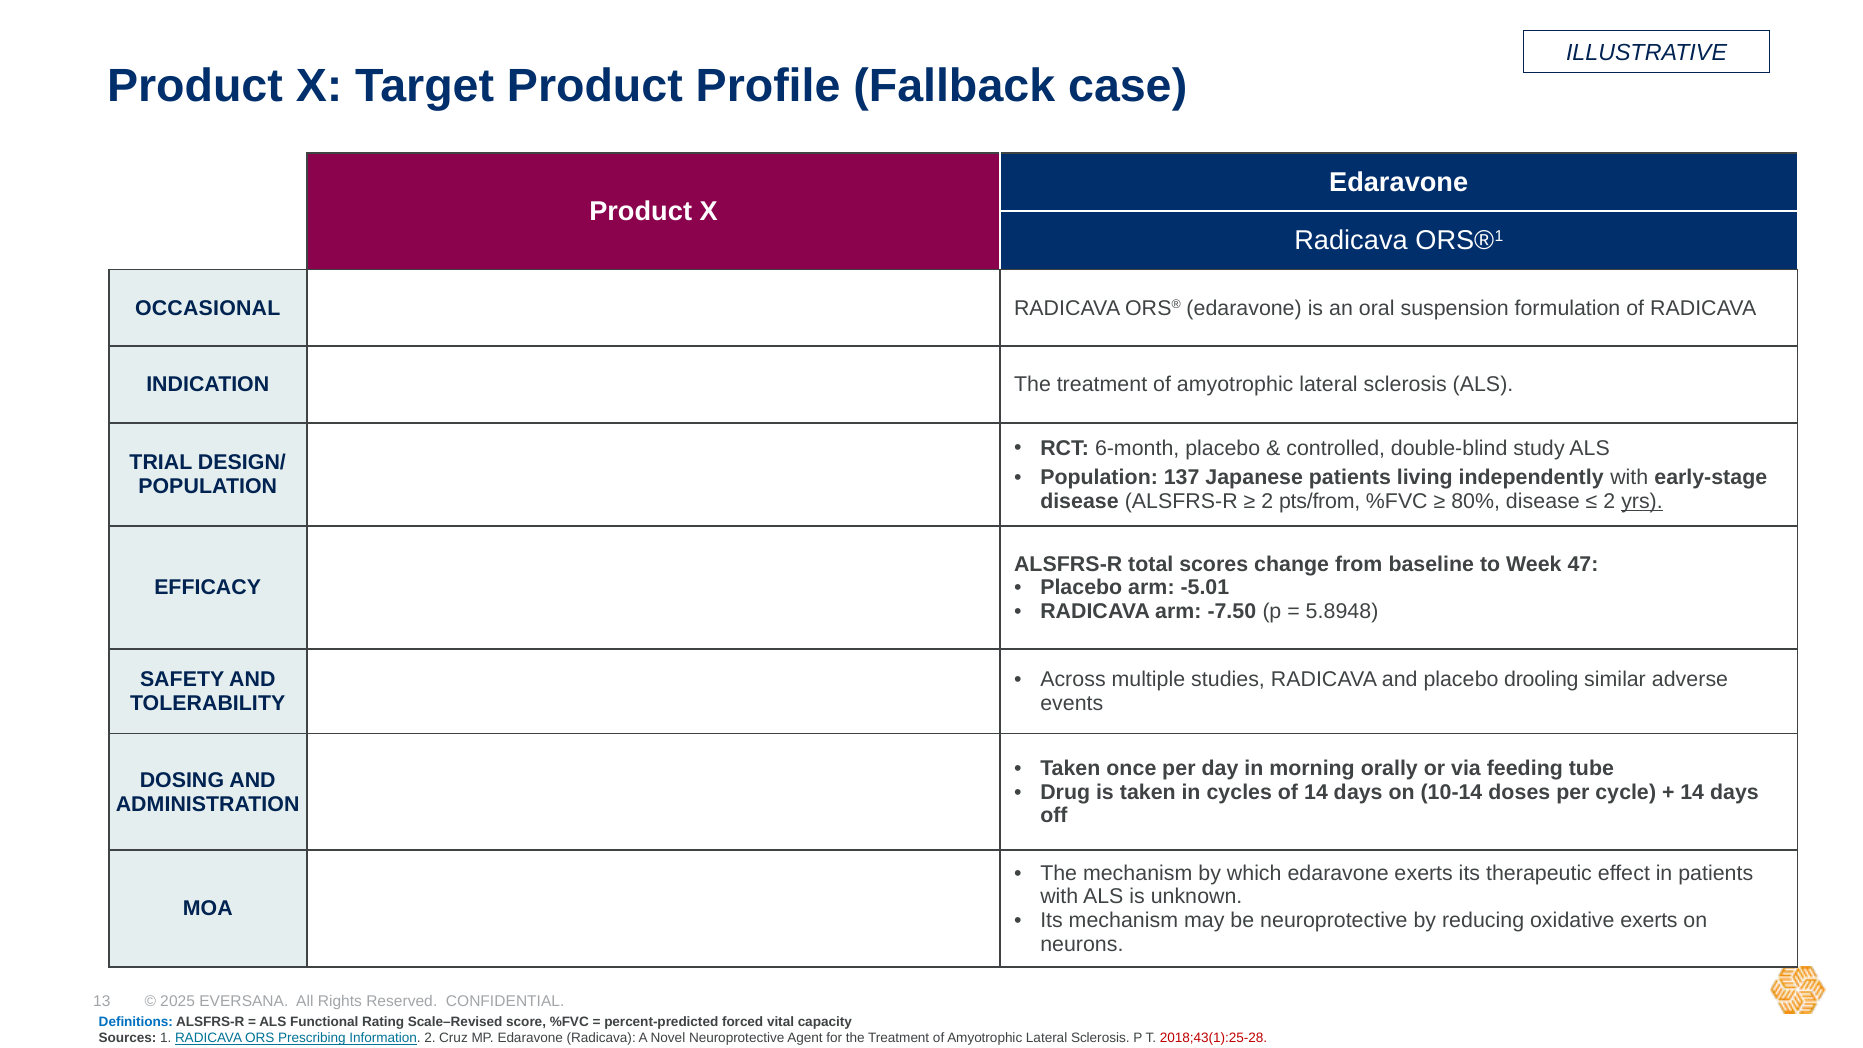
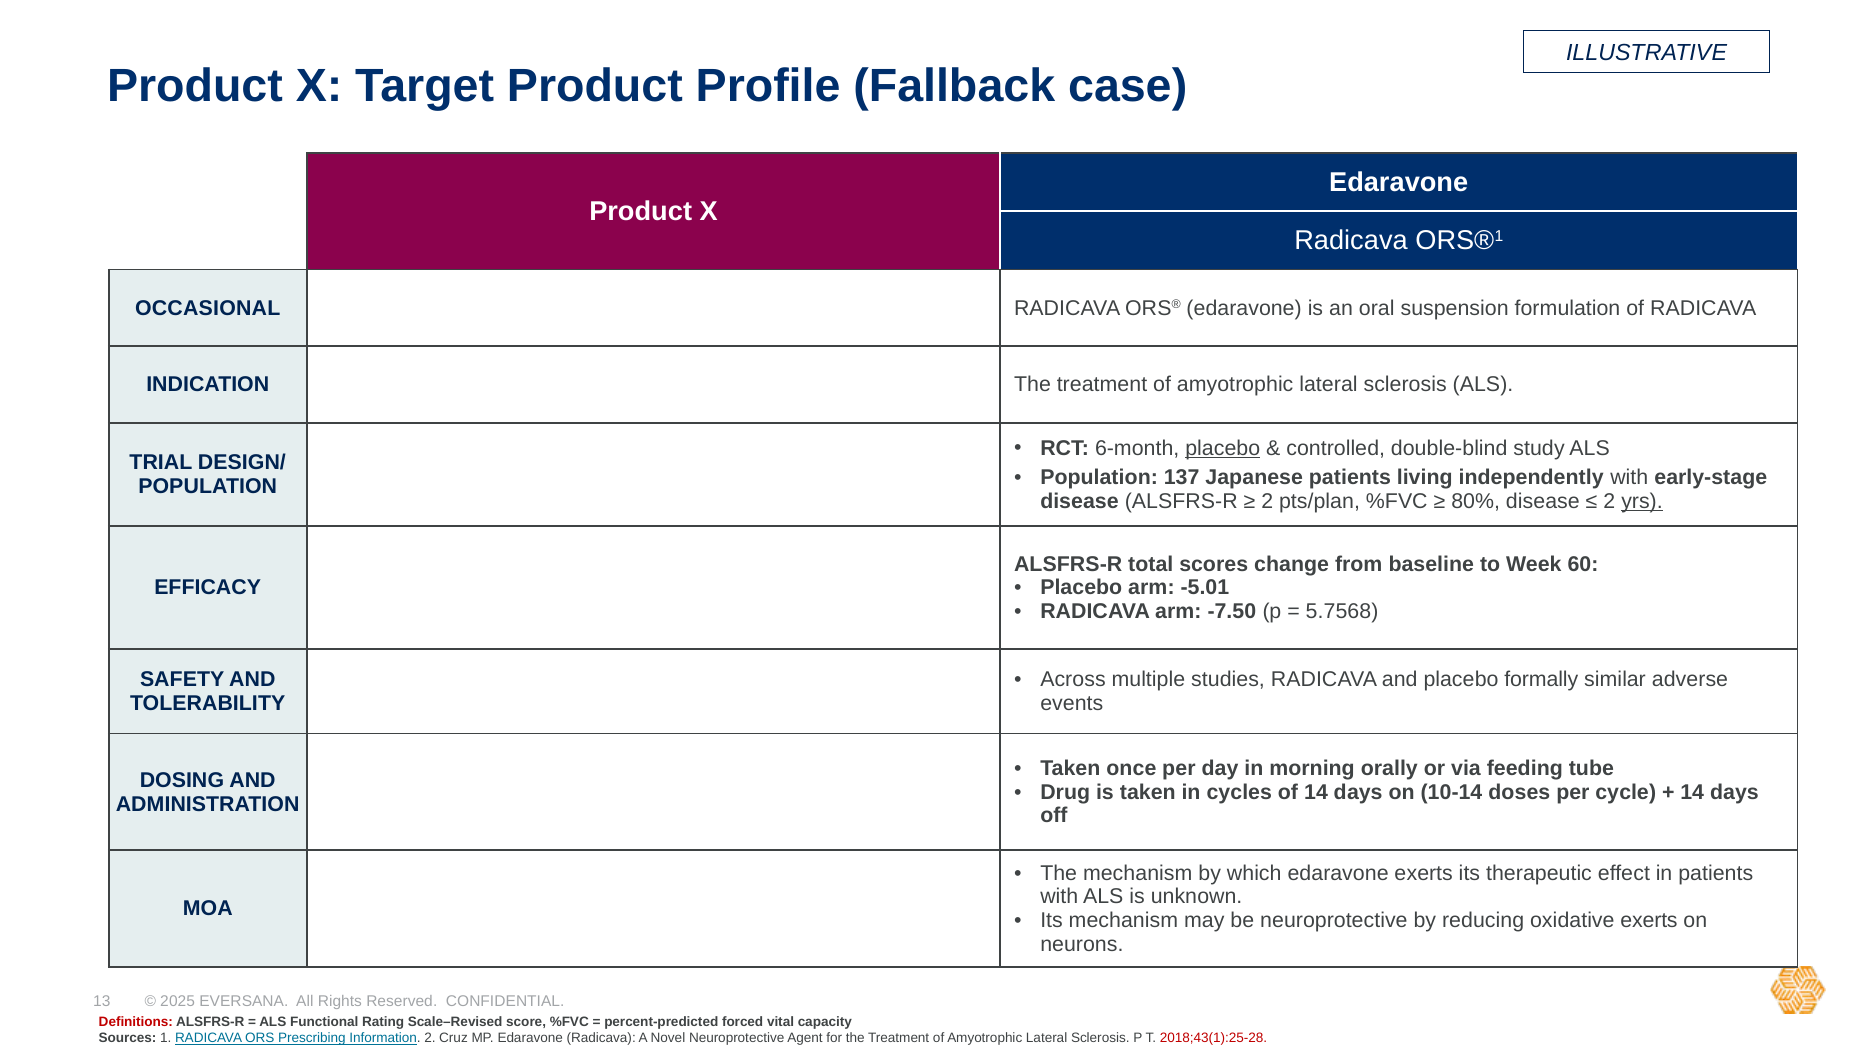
placebo at (1223, 448) underline: none -> present
pts/from: pts/from -> pts/plan
47: 47 -> 60
5.8948: 5.8948 -> 5.7568
drooling: drooling -> formally
Definitions colour: blue -> red
